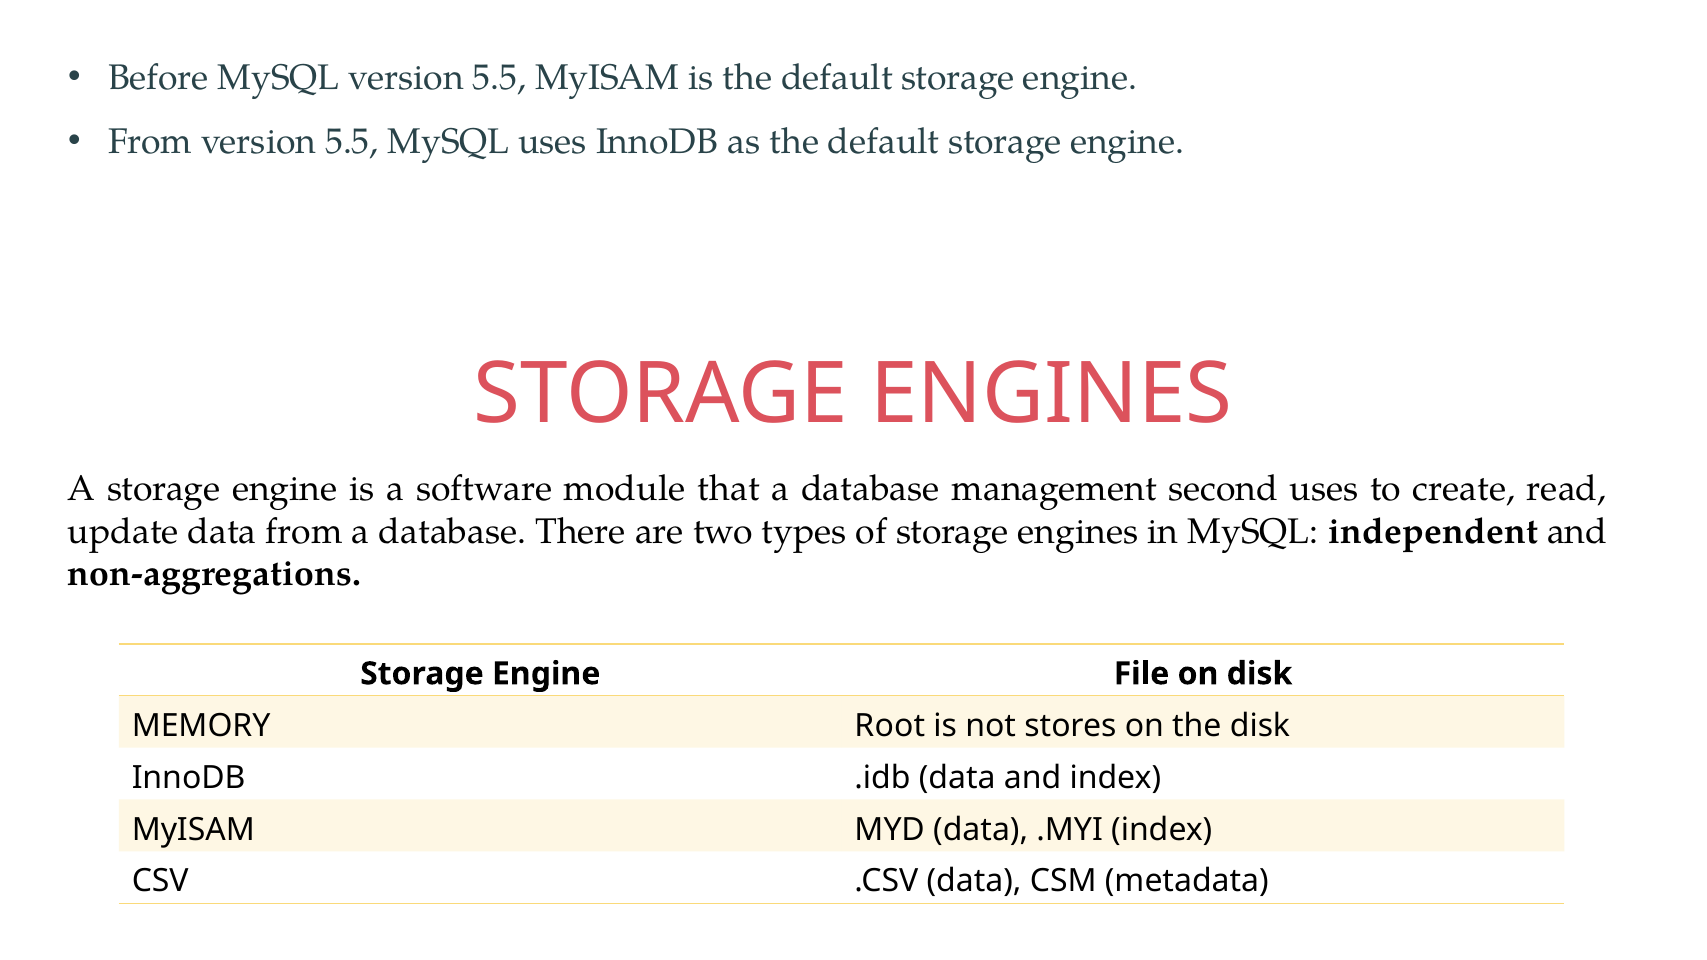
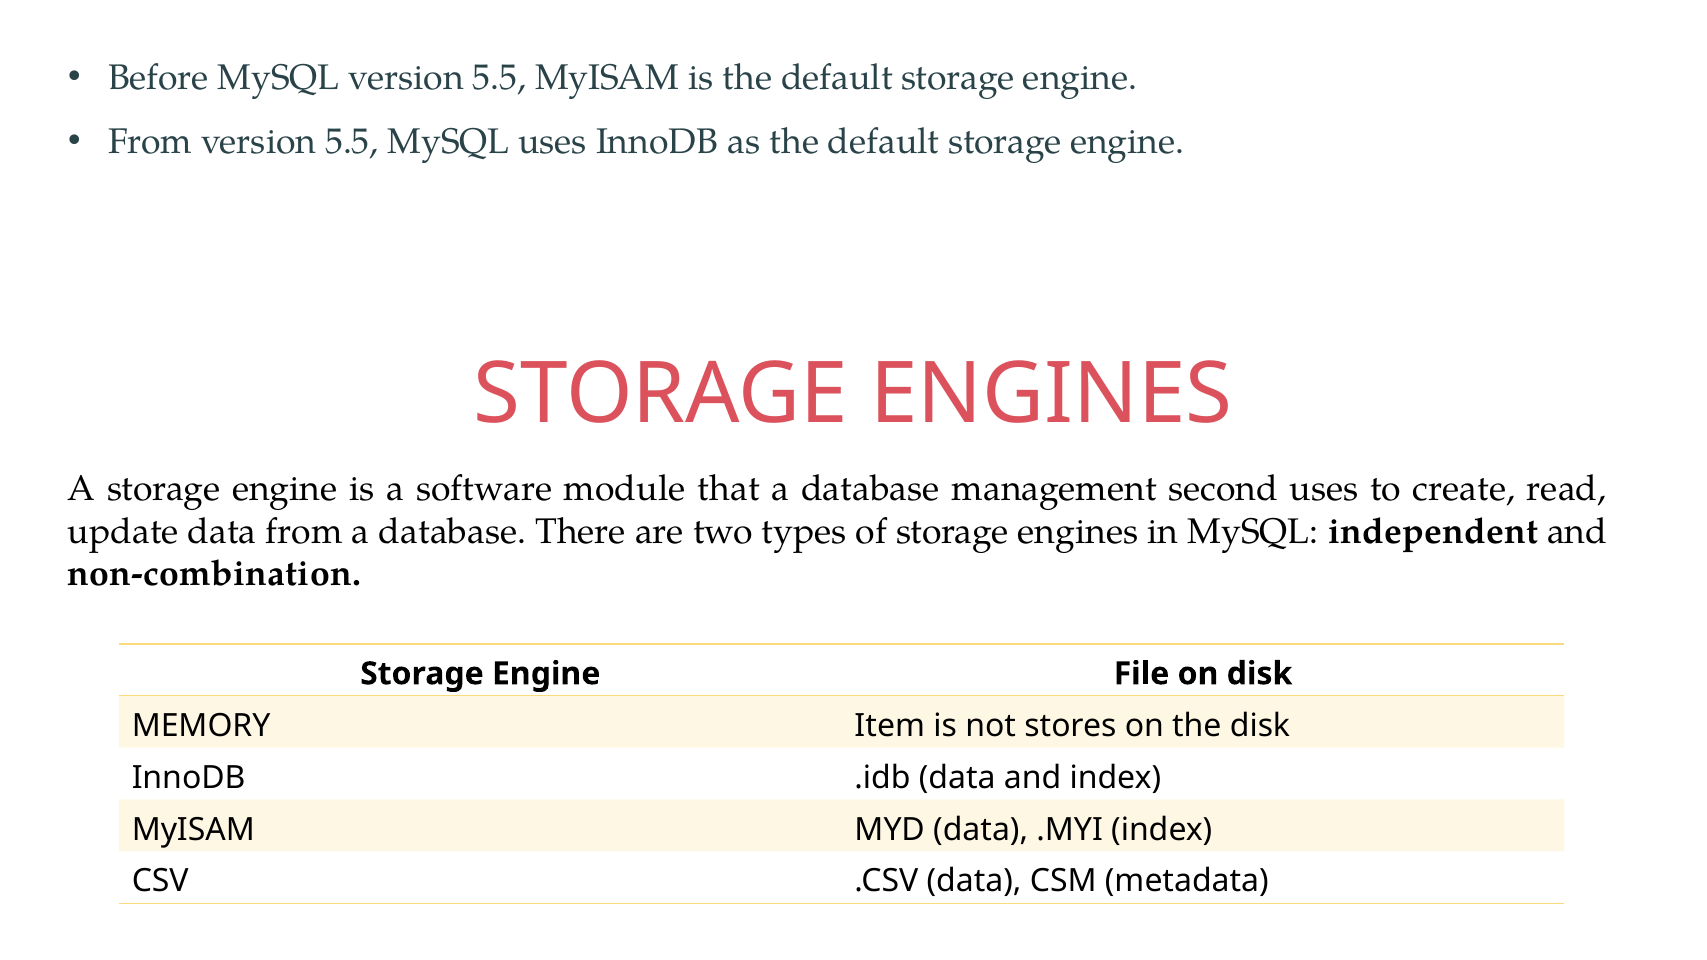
non-aggregations: non-aggregations -> non-combination
Root: Root -> Item
